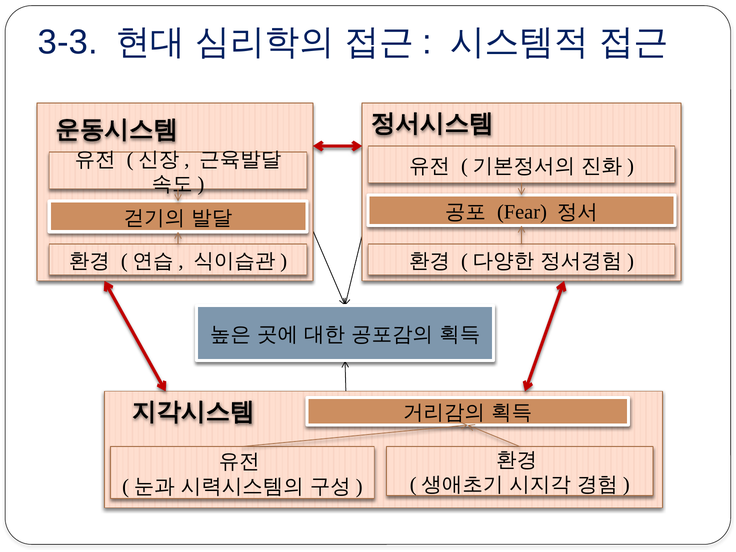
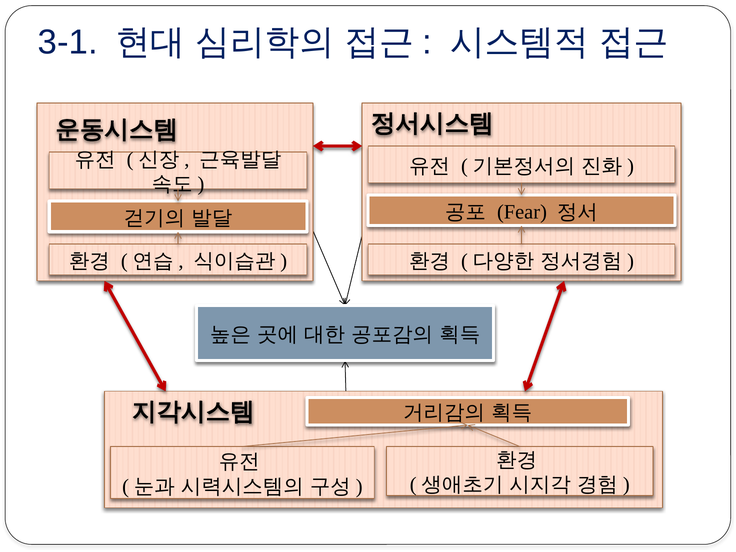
3-3: 3-3 -> 3-1
